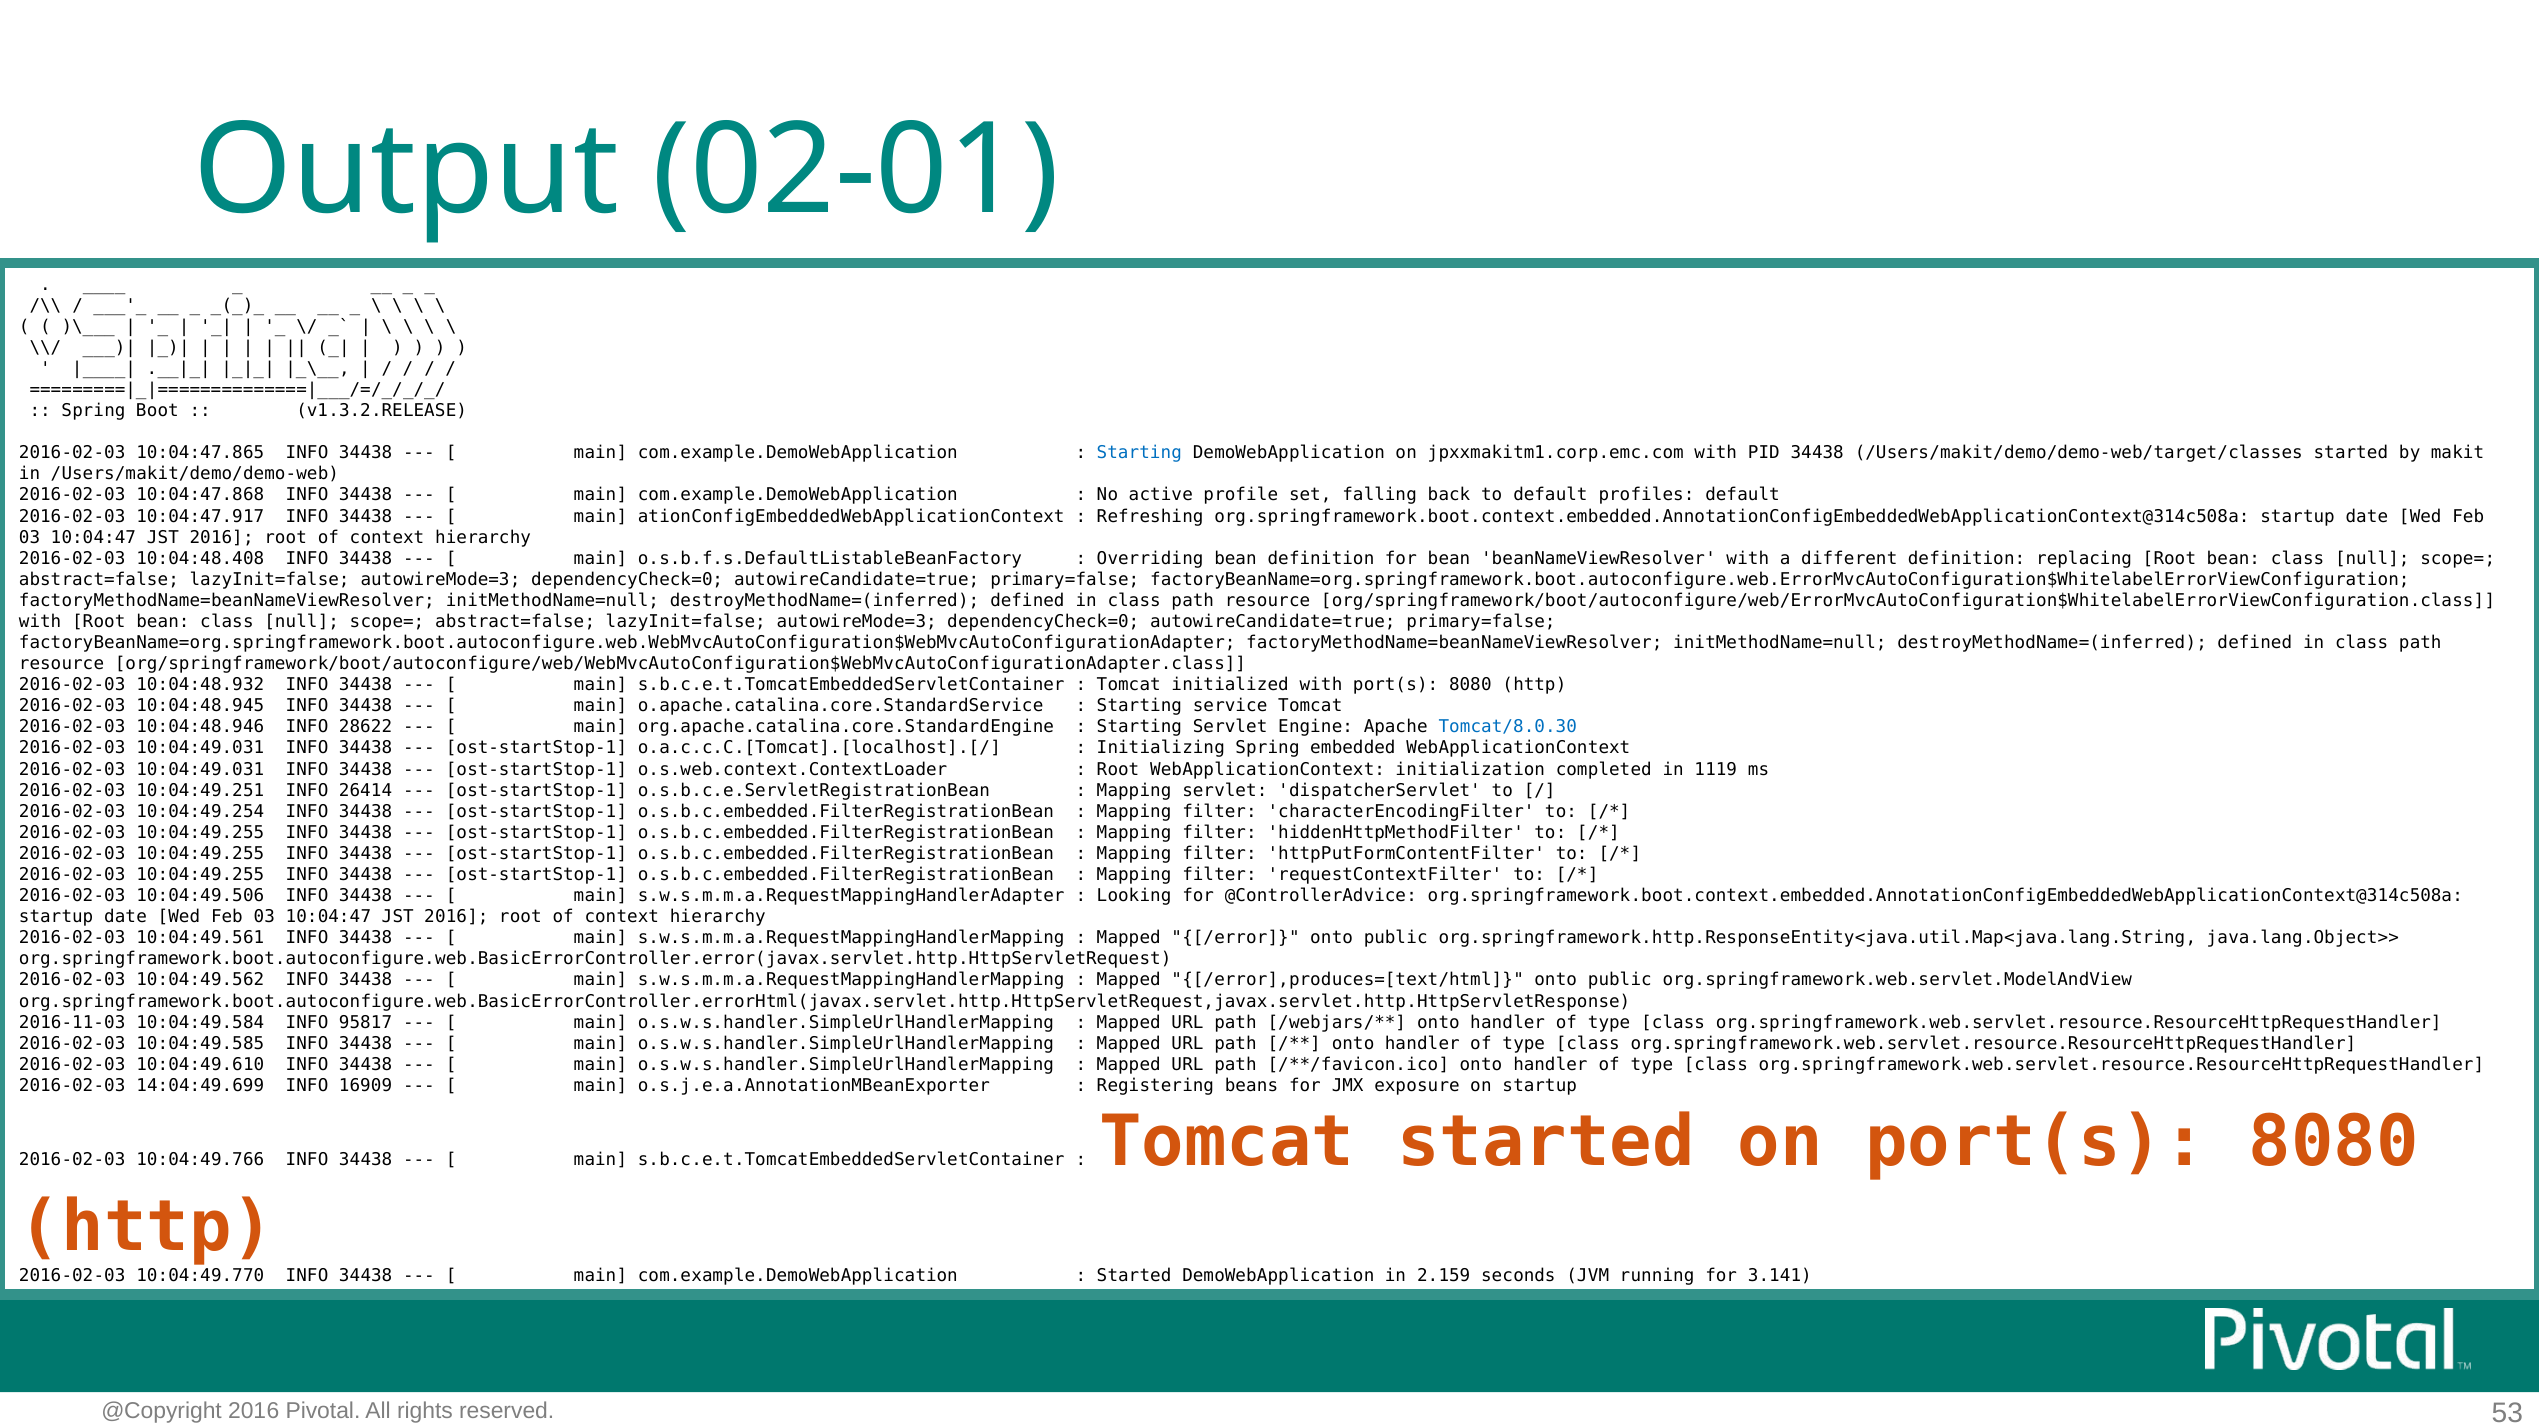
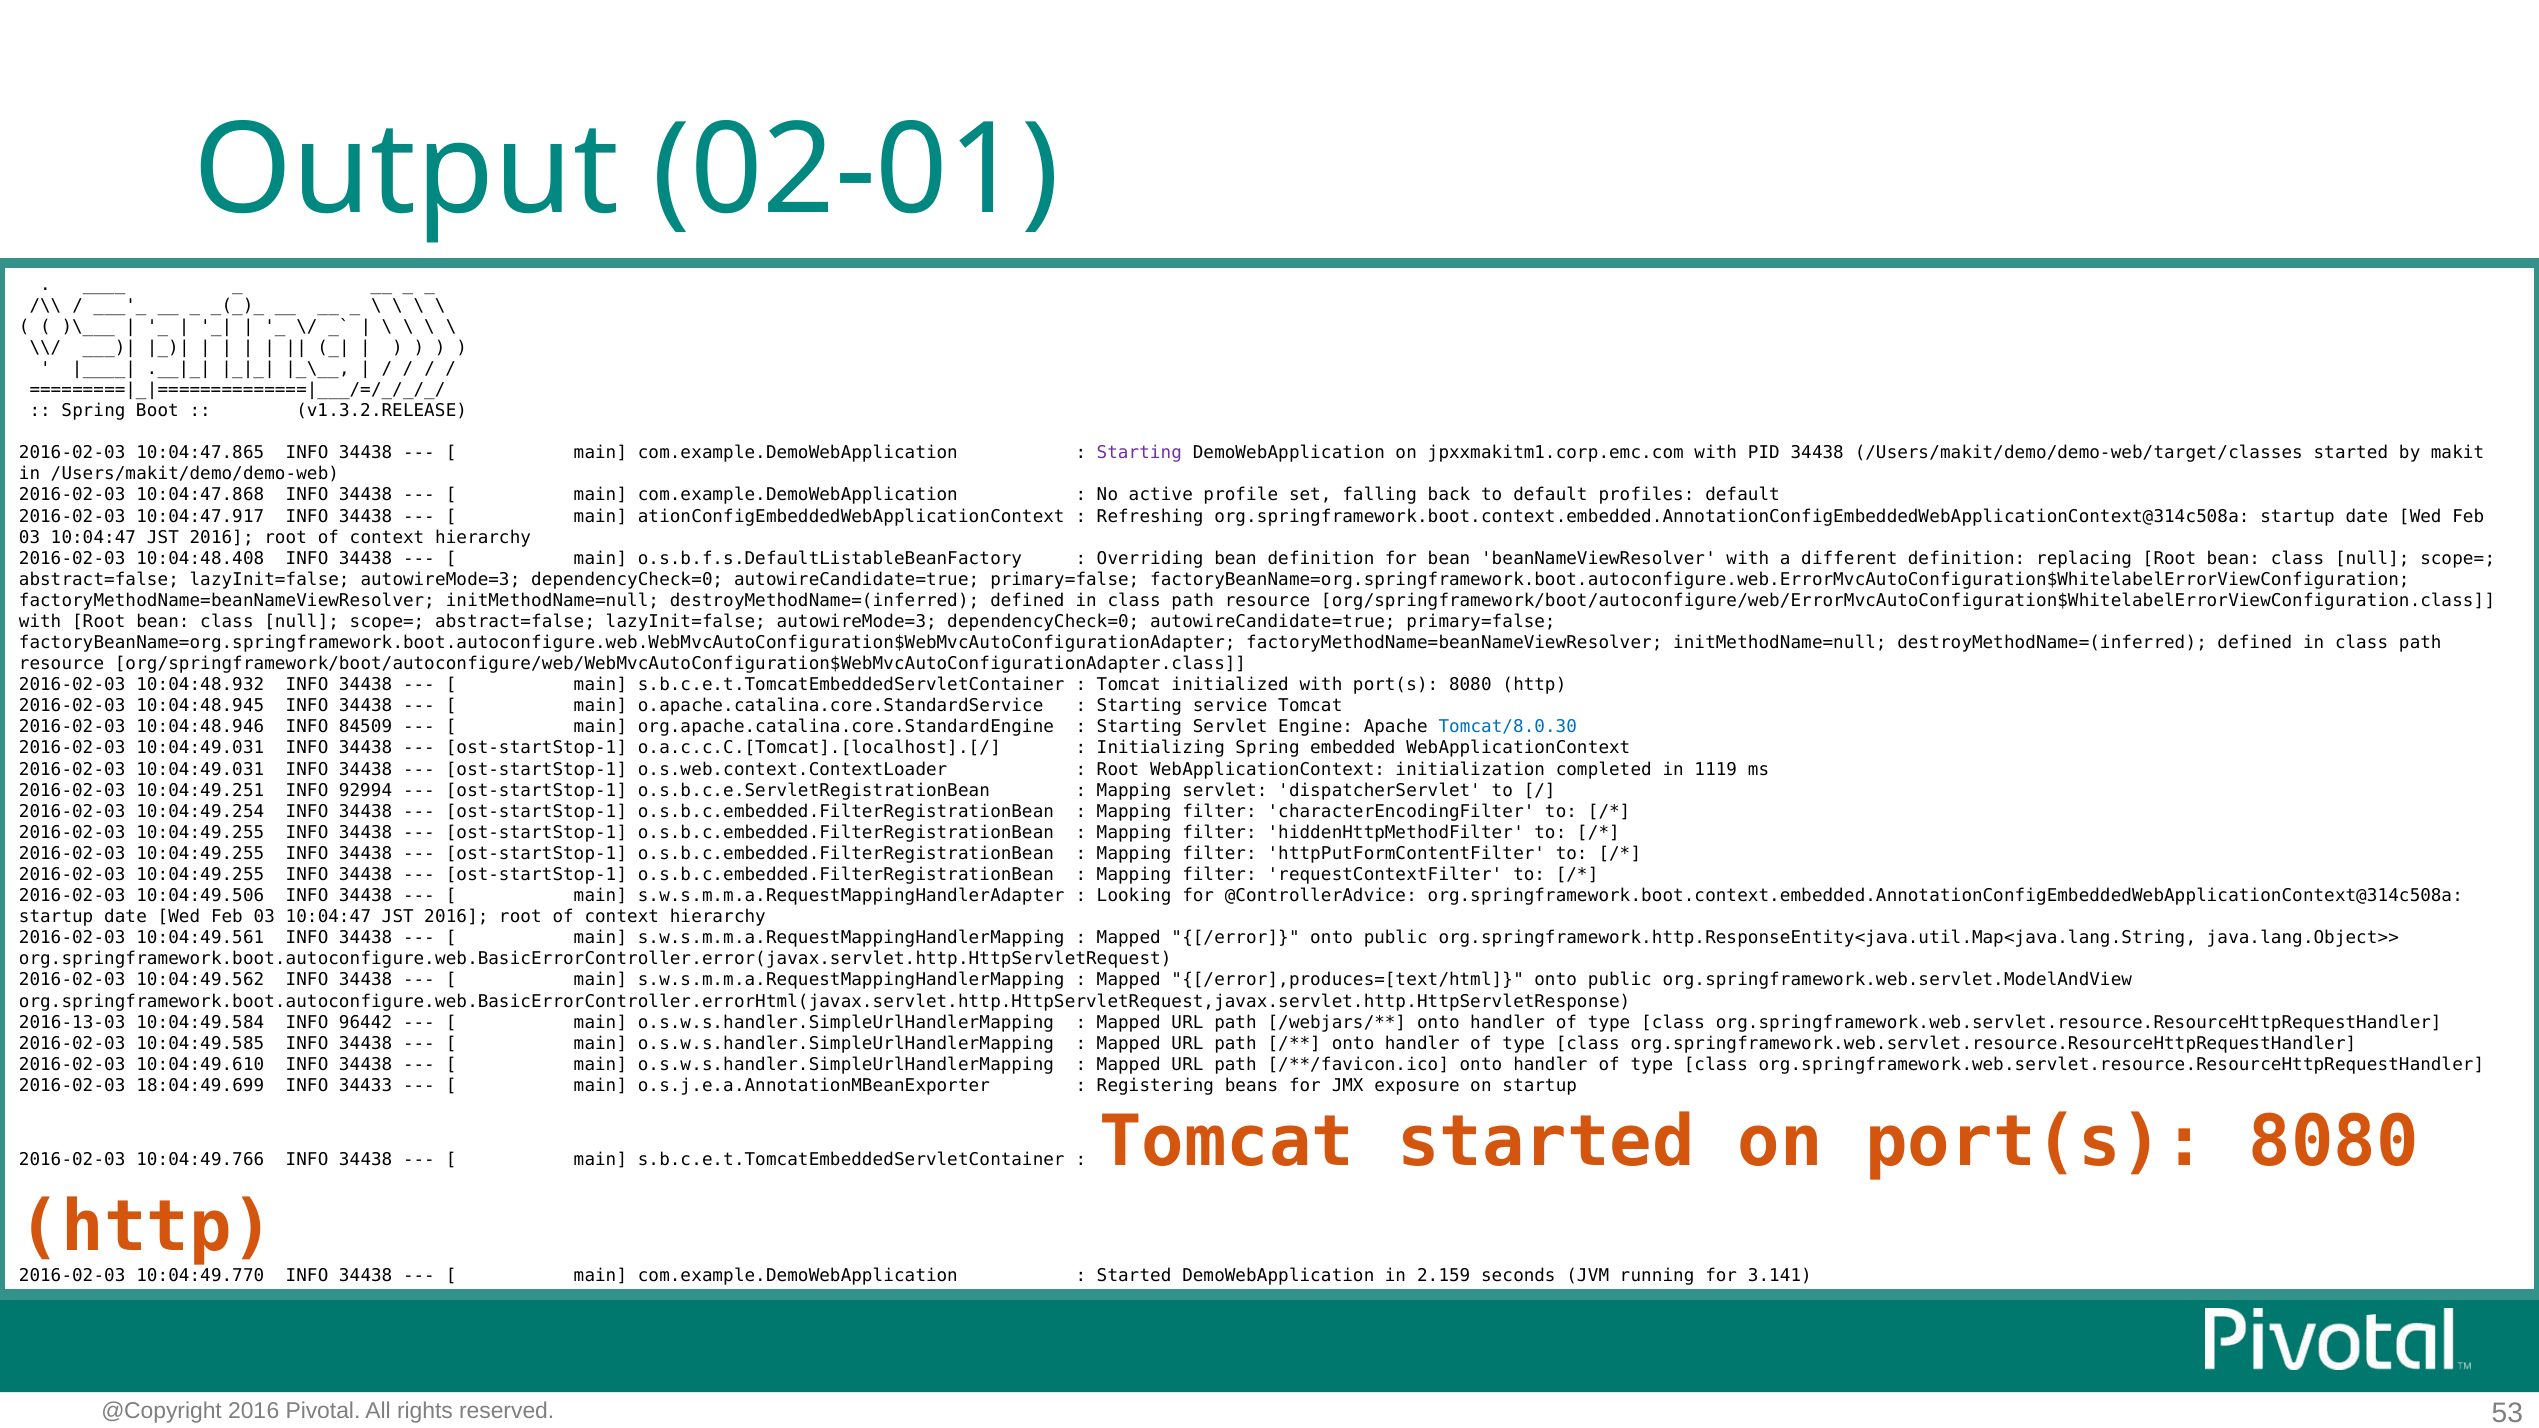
Starting at (1139, 453) colour: blue -> purple
28622: 28622 -> 84509
26414: 26414 -> 92994
2016-11-03: 2016-11-03 -> 2016-13-03
95817: 95817 -> 96442
14:04:49.699: 14:04:49.699 -> 18:04:49.699
16909: 16909 -> 34433
